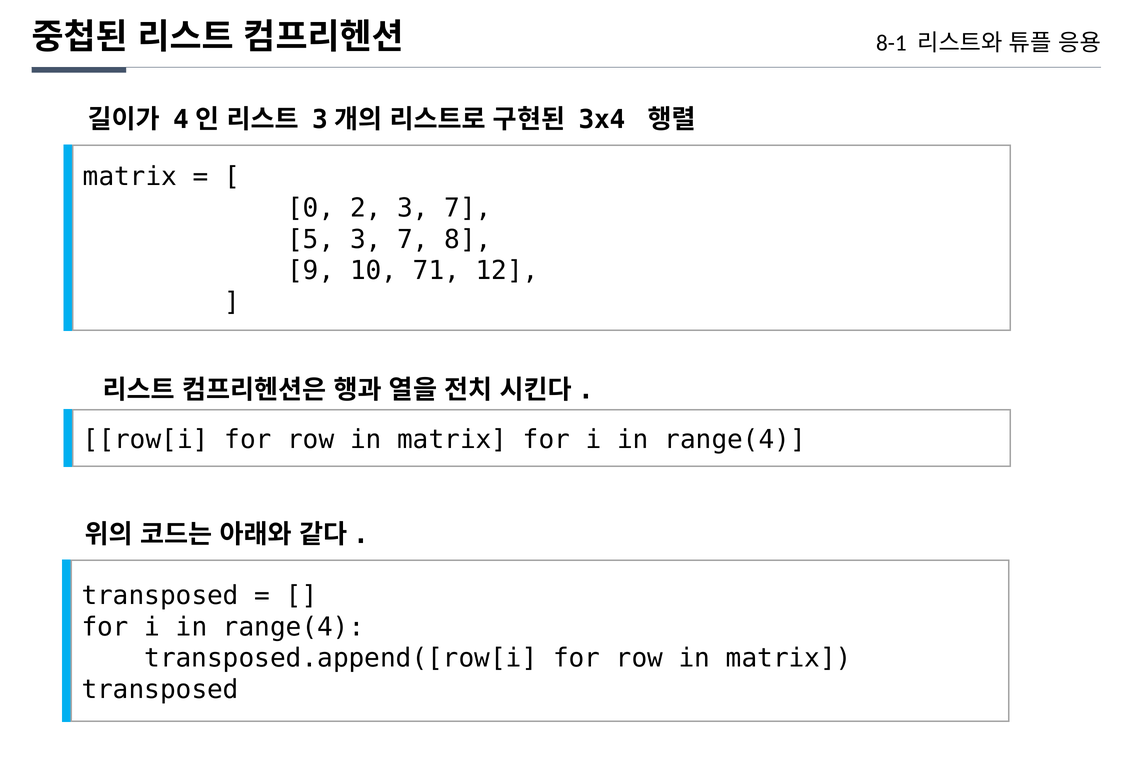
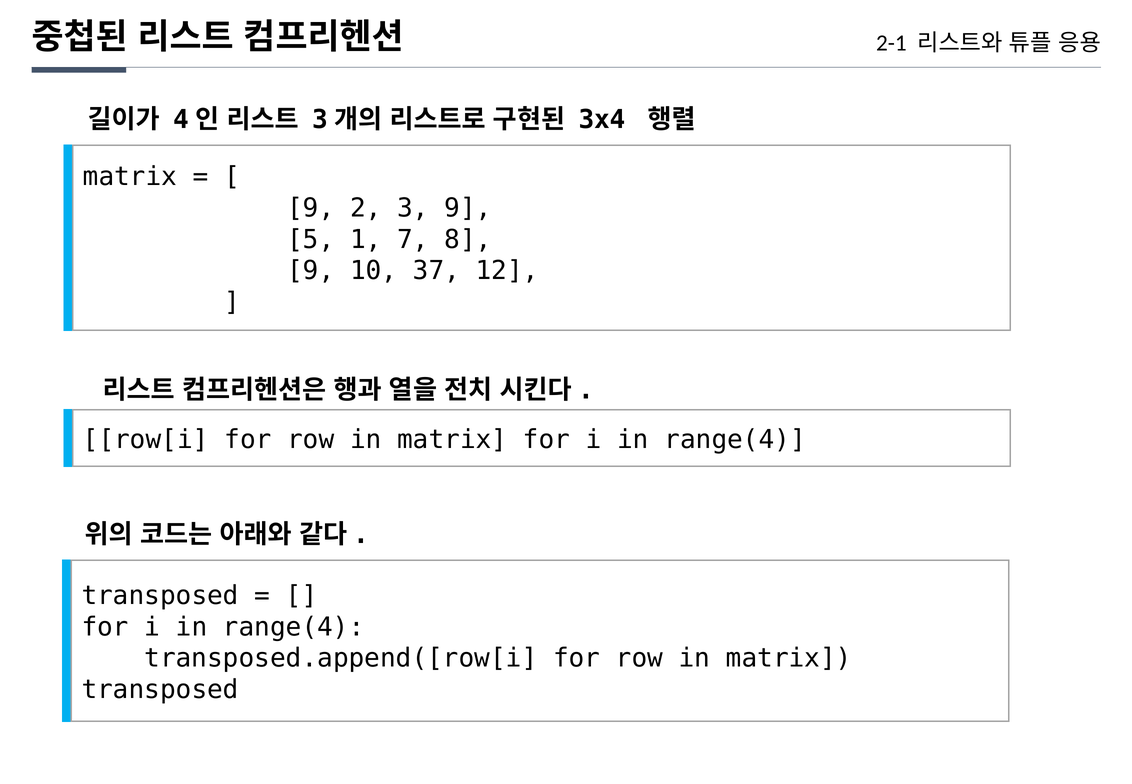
8-1: 8-1 -> 2-1
0 at (311, 208): 0 -> 9
2 3 7: 7 -> 9
5 3: 3 -> 1
71: 71 -> 37
